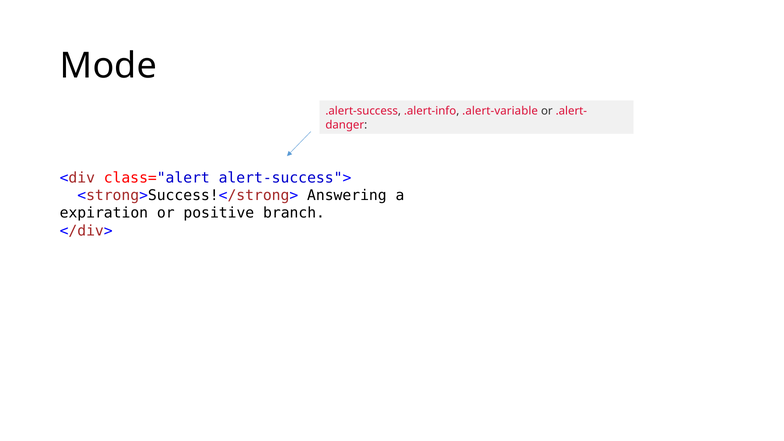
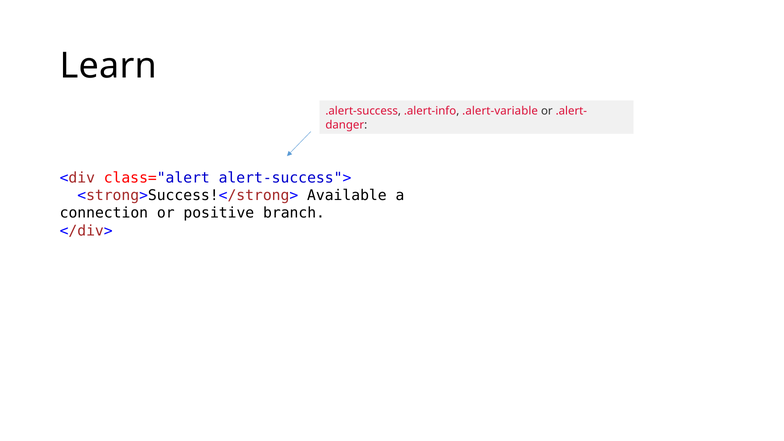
Mode: Mode -> Learn
Answering: Answering -> Available
expiration: expiration -> connection
